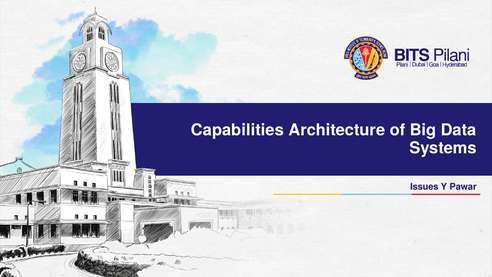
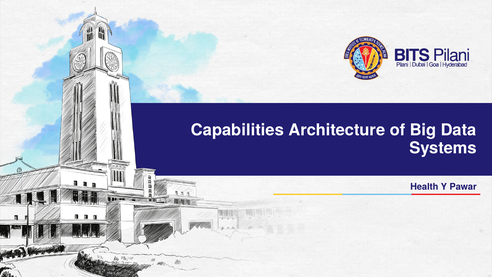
Issues: Issues -> Health
